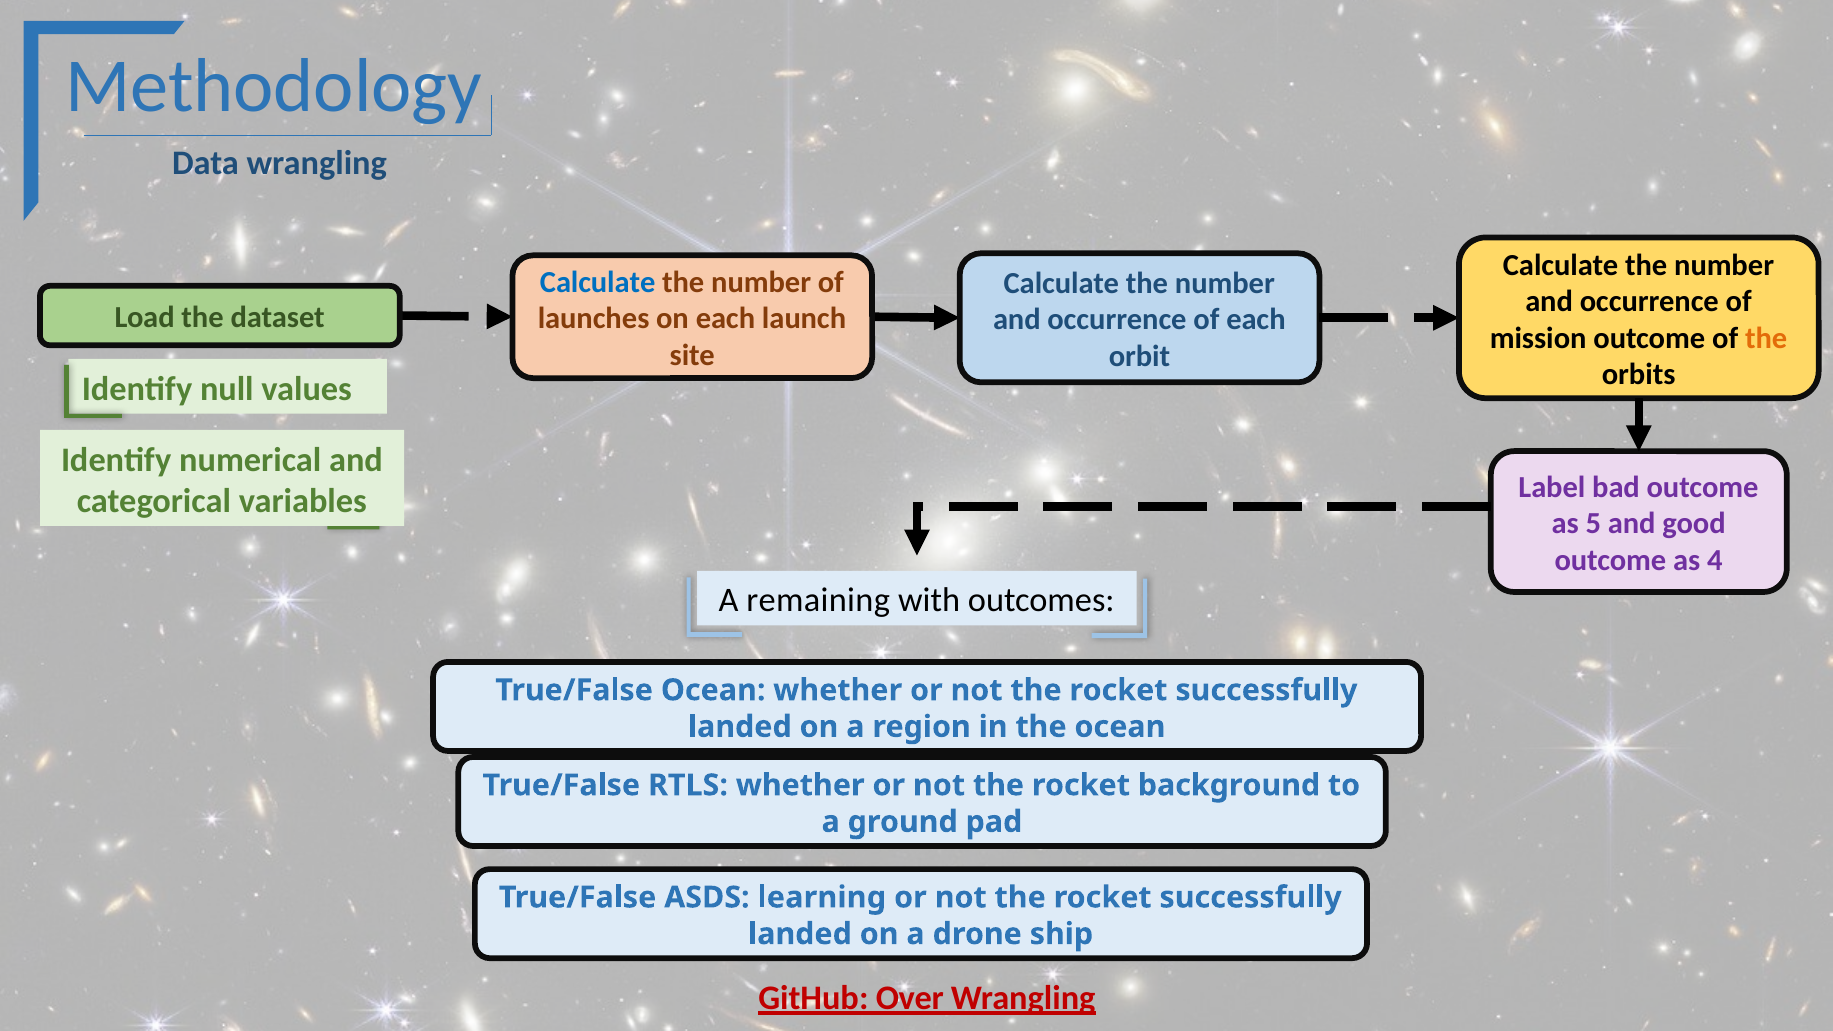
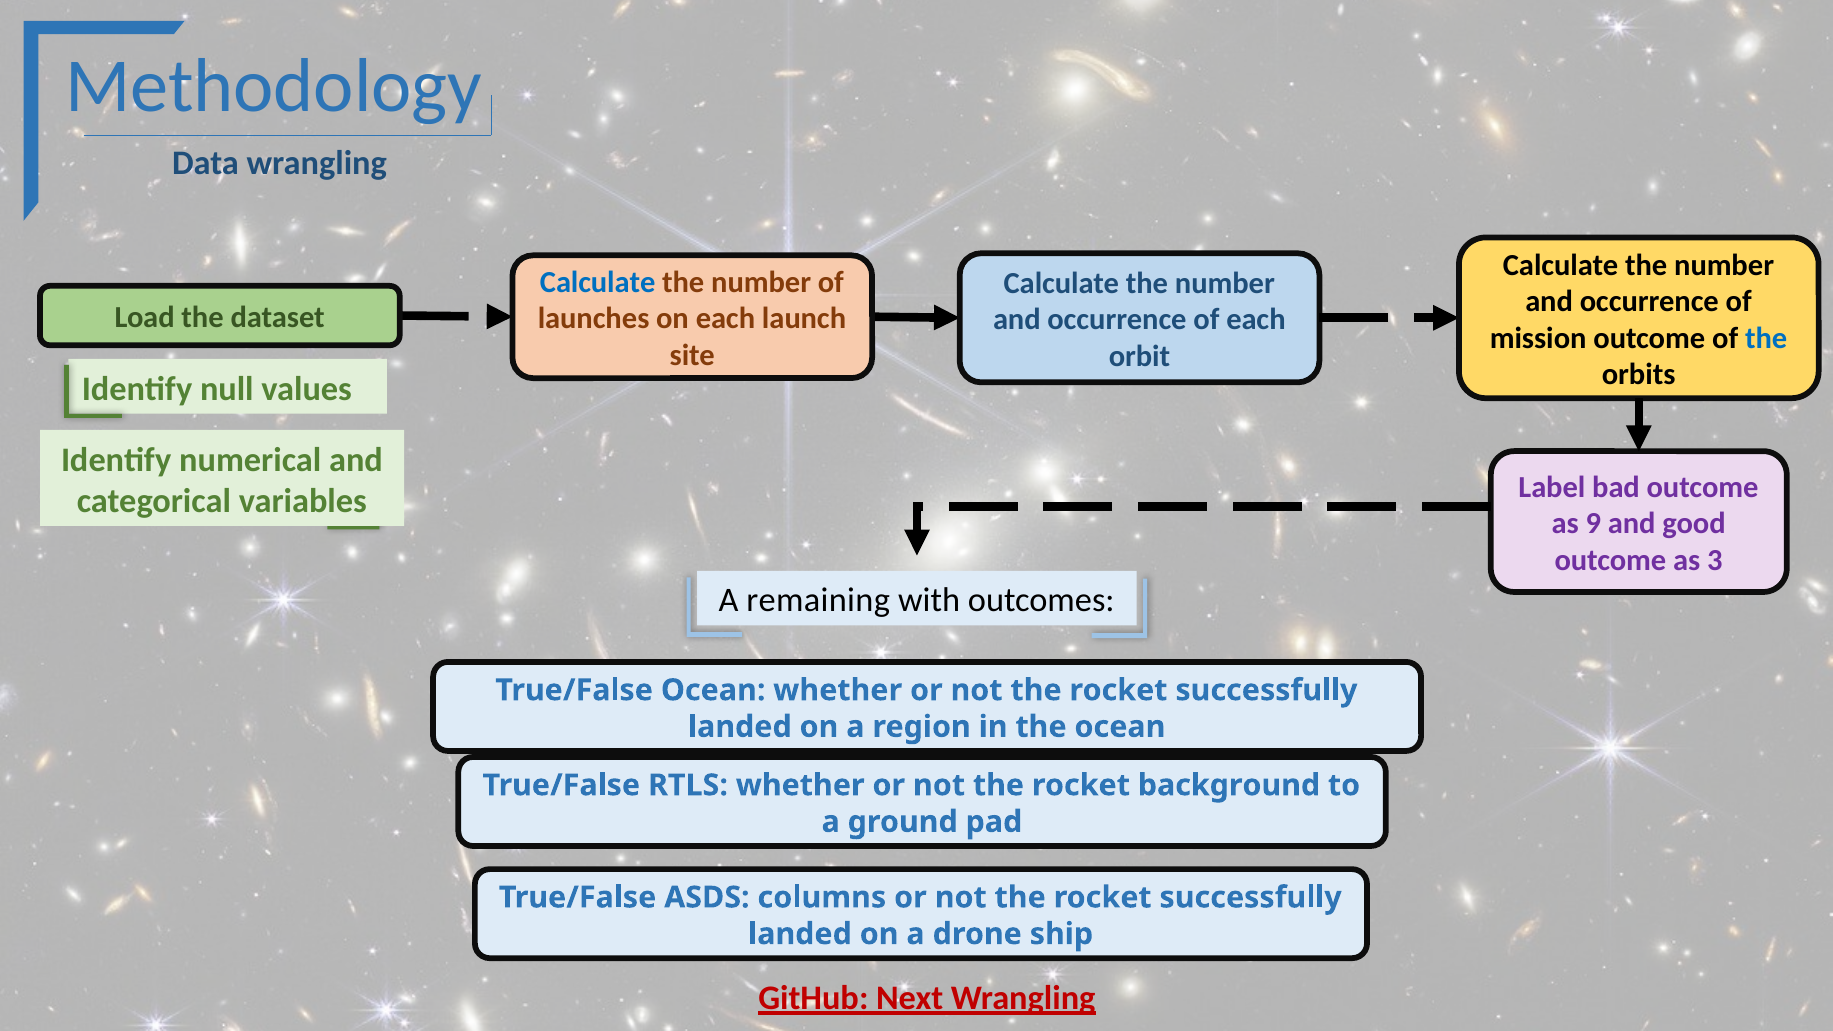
the at (1766, 338) colour: orange -> blue
5: 5 -> 9
4: 4 -> 3
learning: learning -> columns
Over: Over -> Next
